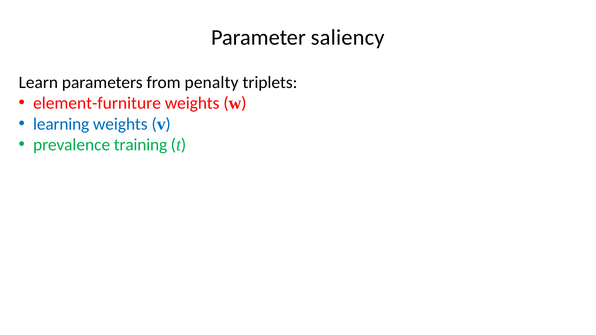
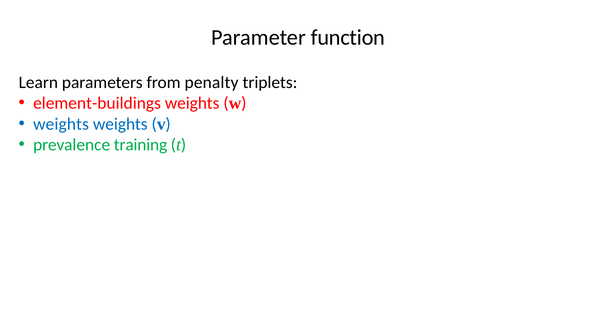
saliency: saliency -> function
element-furniture: element-furniture -> element-buildings
learning at (61, 124): learning -> weights
